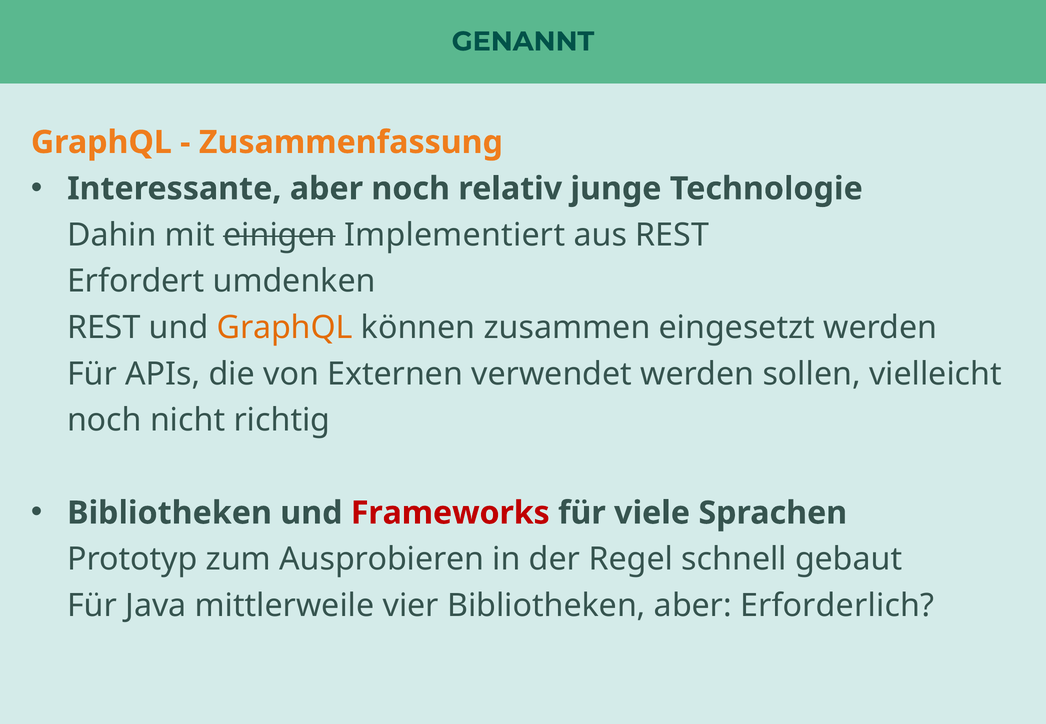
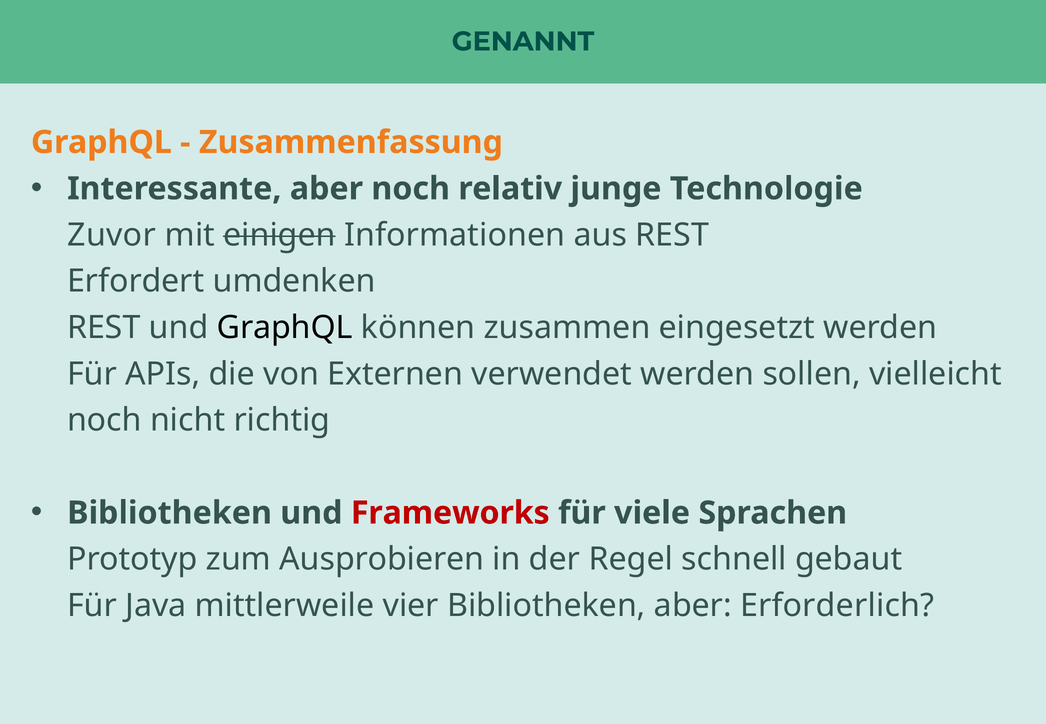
Dahin: Dahin -> Zuvor
Implementiert: Implementiert -> Informationen
GraphQL at (285, 328) colour: orange -> black
